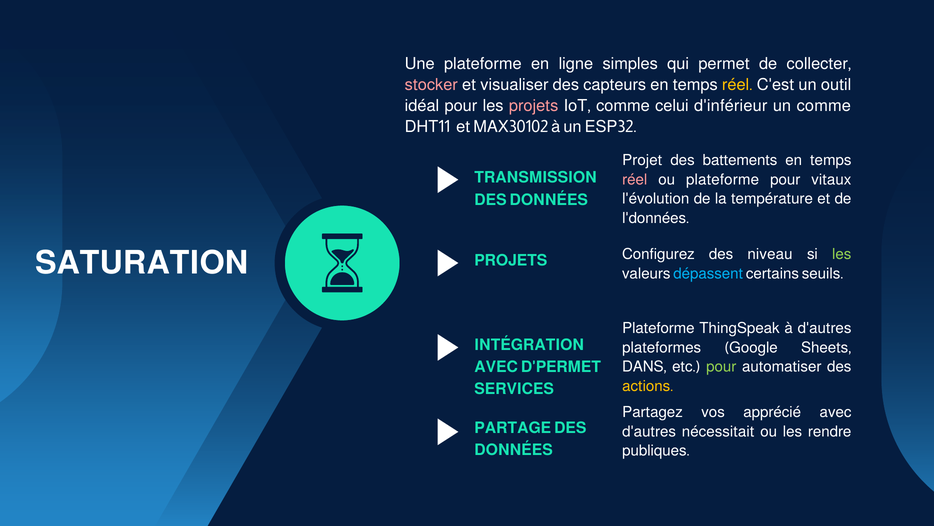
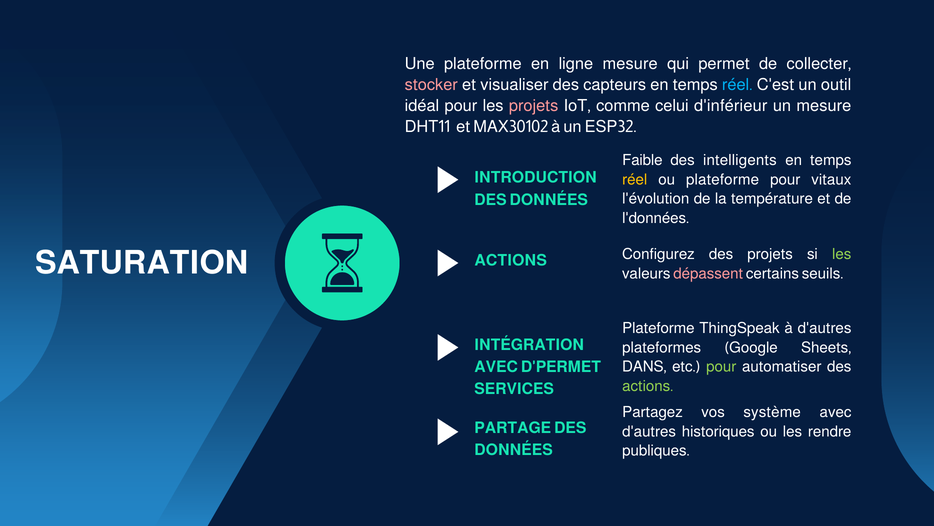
ligne simples: simples -> mesure
réel at (737, 85) colour: yellow -> light blue
un comme: comme -> mesure
Projet: Projet -> Faible
battements: battements -> intelligents
TRANSMISSION: TRANSMISSION -> INTRODUCTION
réel at (635, 179) colour: pink -> yellow
des niveau: niveau -> projets
PROJETS at (511, 260): PROJETS -> ACTIONS
dépassent colour: light blue -> pink
actions at (648, 386) colour: yellow -> light green
apprécié: apprécié -> système
nécessitait: nécessitait -> historiques
